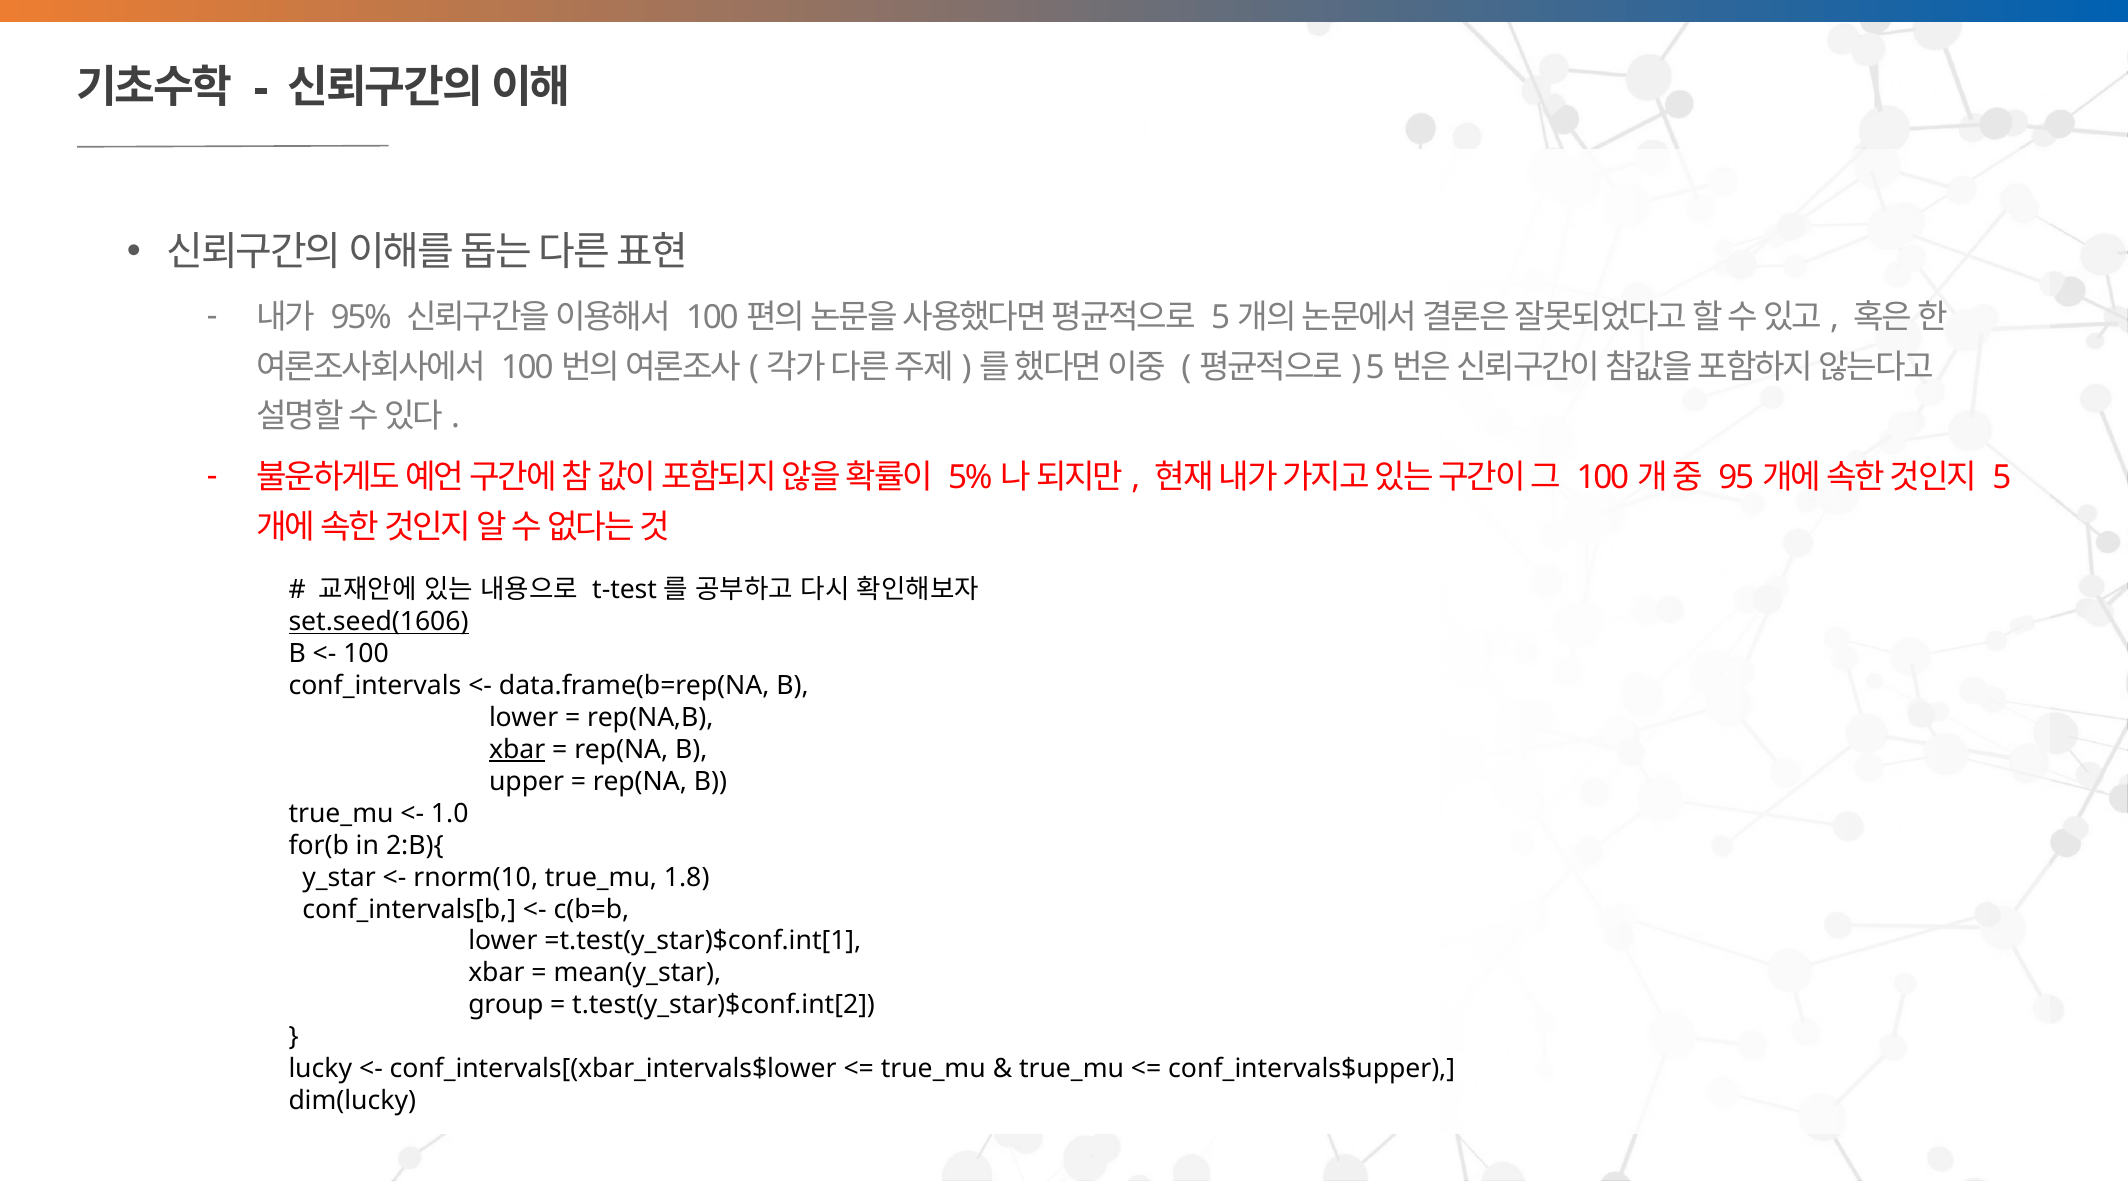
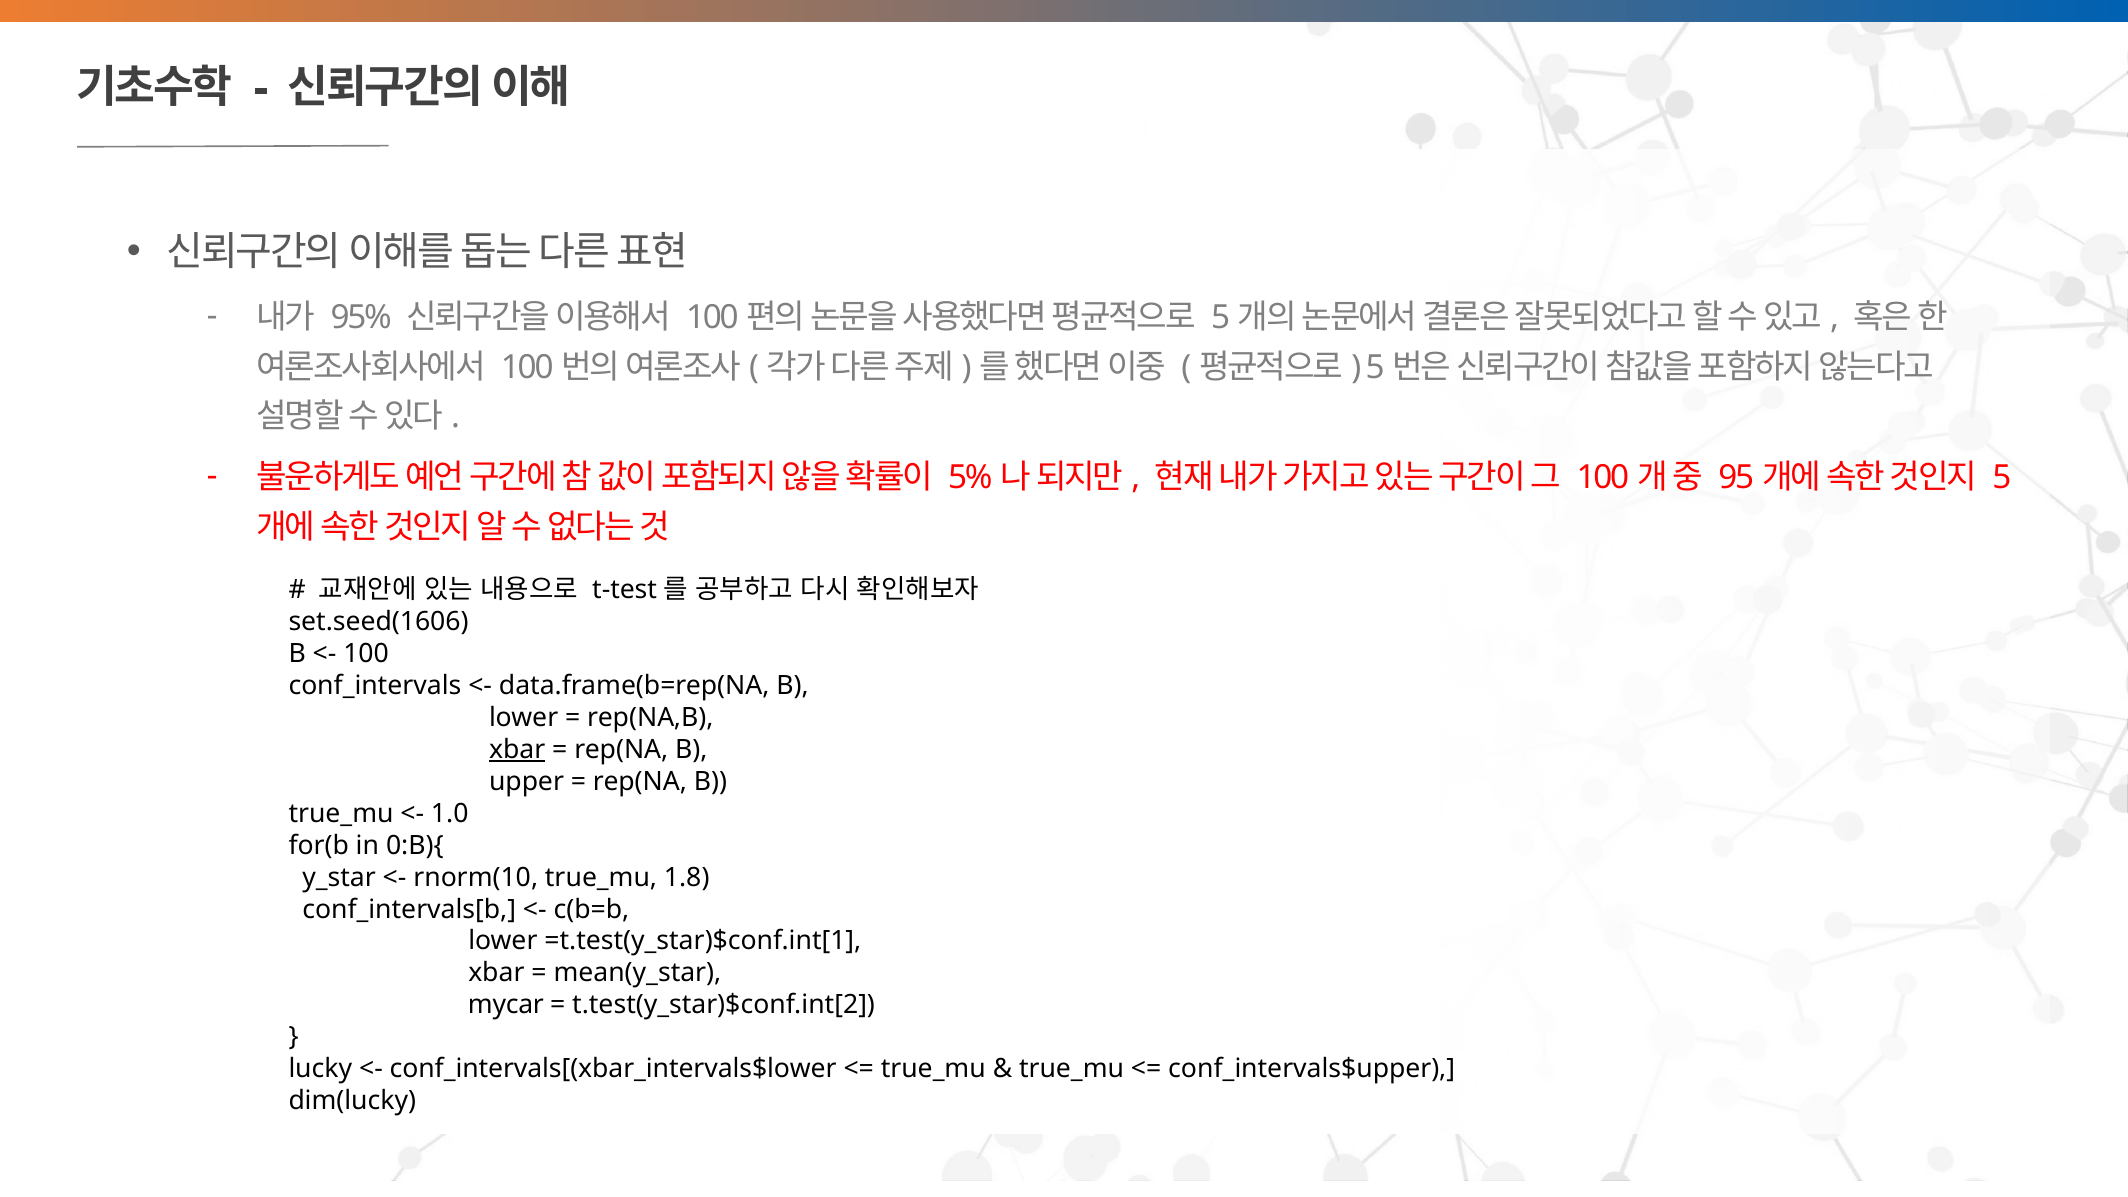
set.seed(1606 underline: present -> none
2:B){: 2:B){ -> 0:B){
group: group -> mycar
